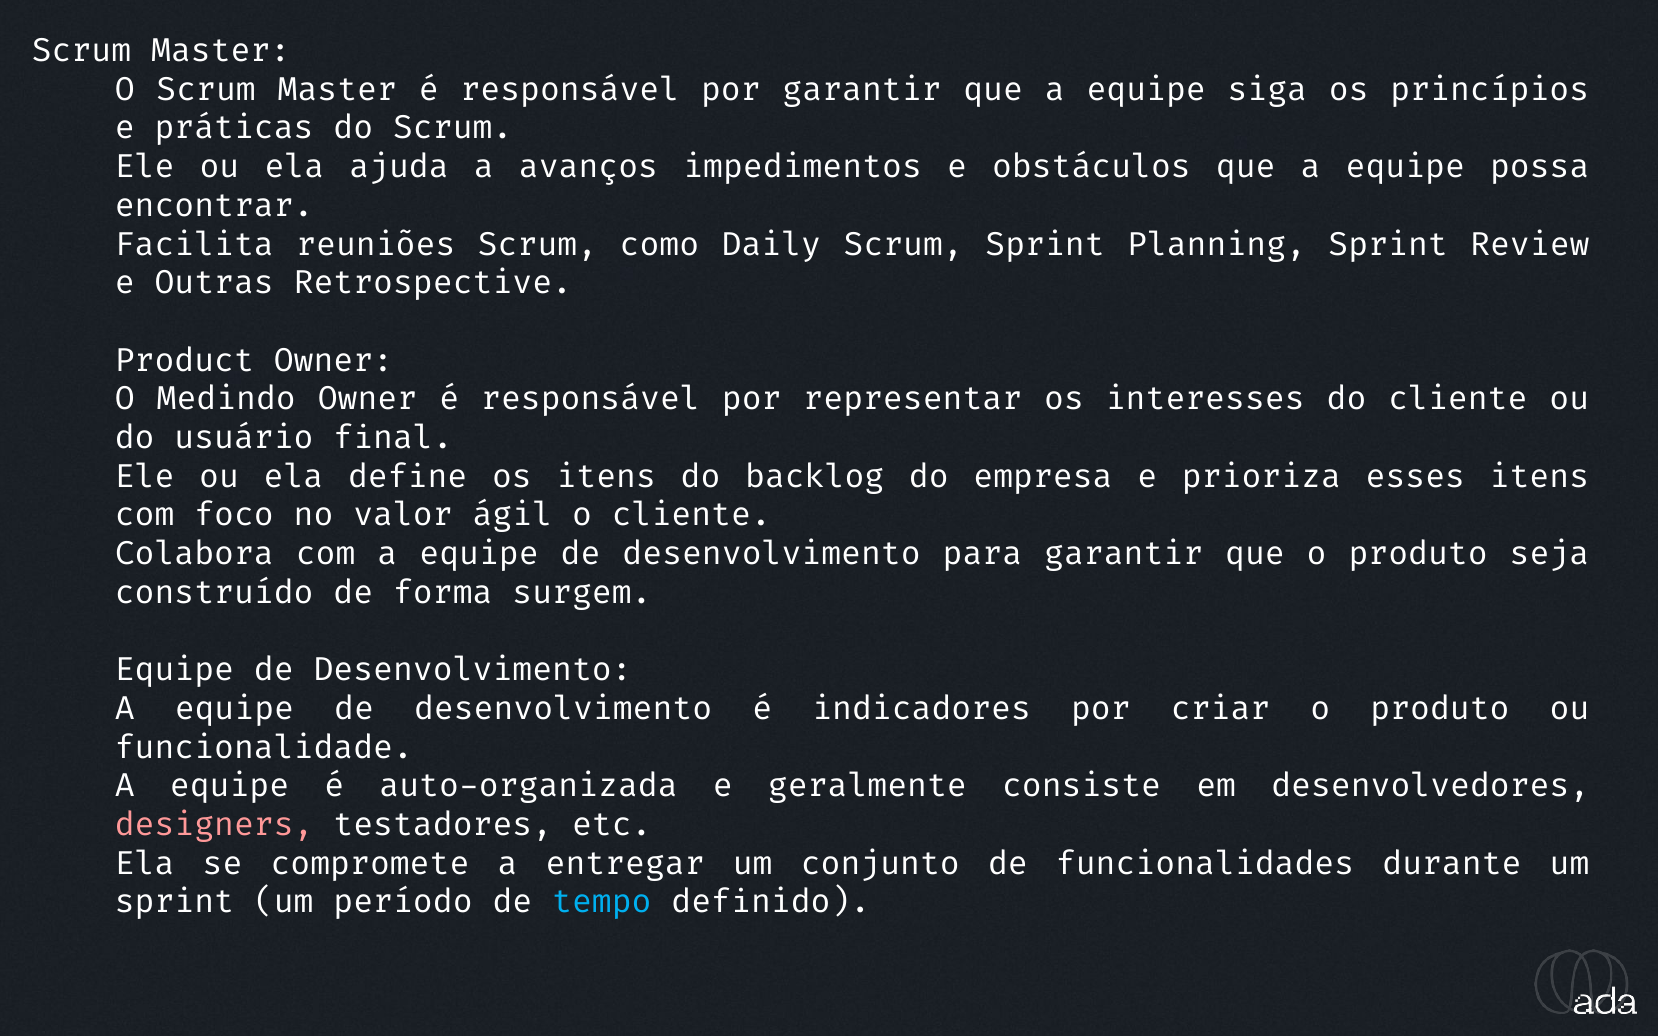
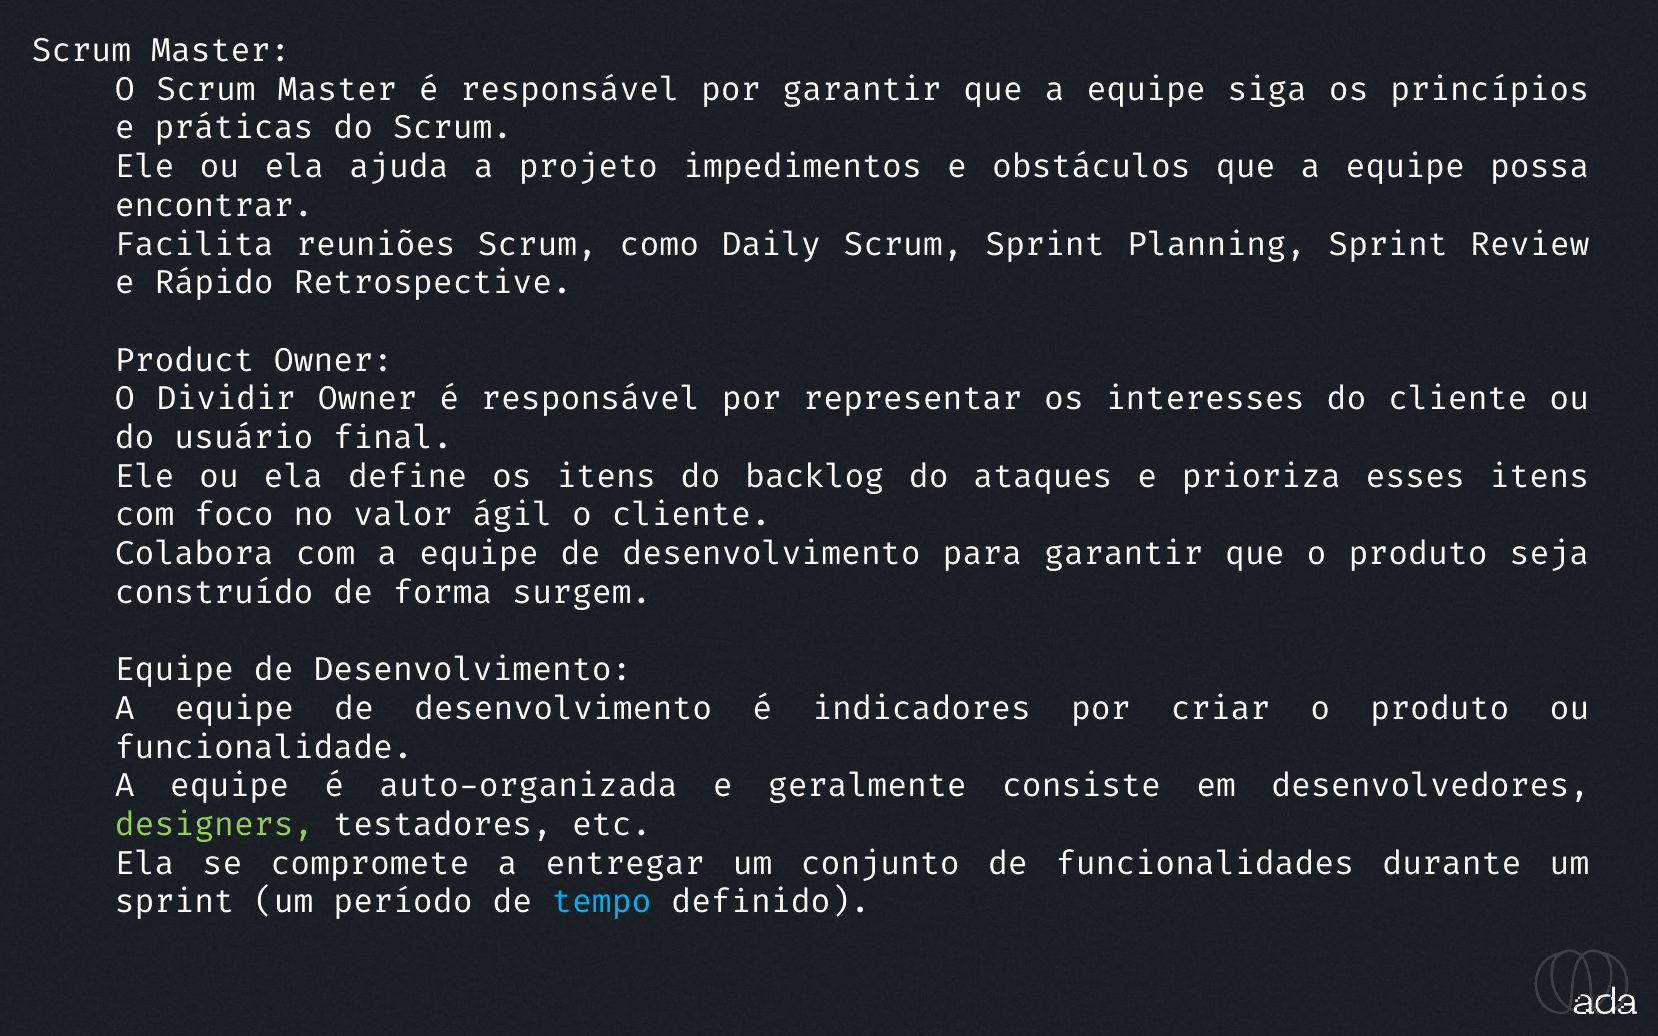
avanços: avanços -> projeto
Outras: Outras -> Rápido
Medindo: Medindo -> Dividir
empresa: empresa -> ataques
designers colour: pink -> light green
